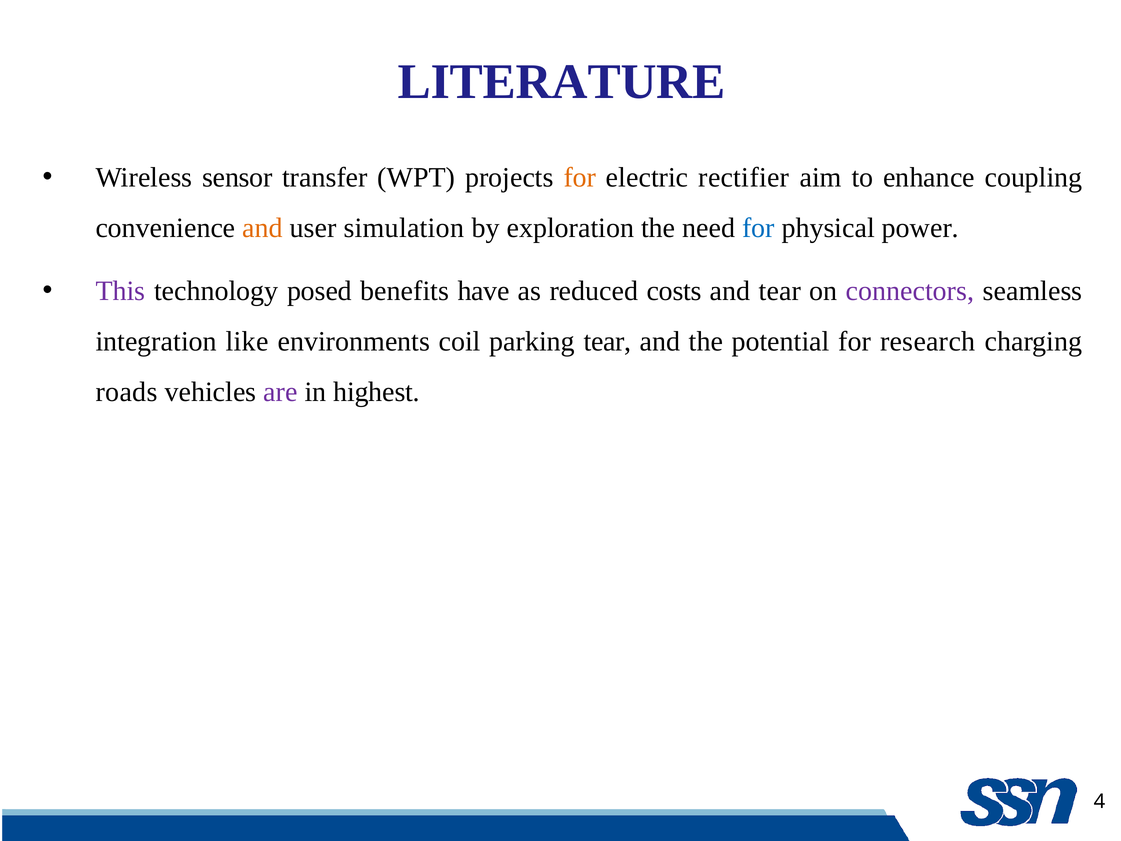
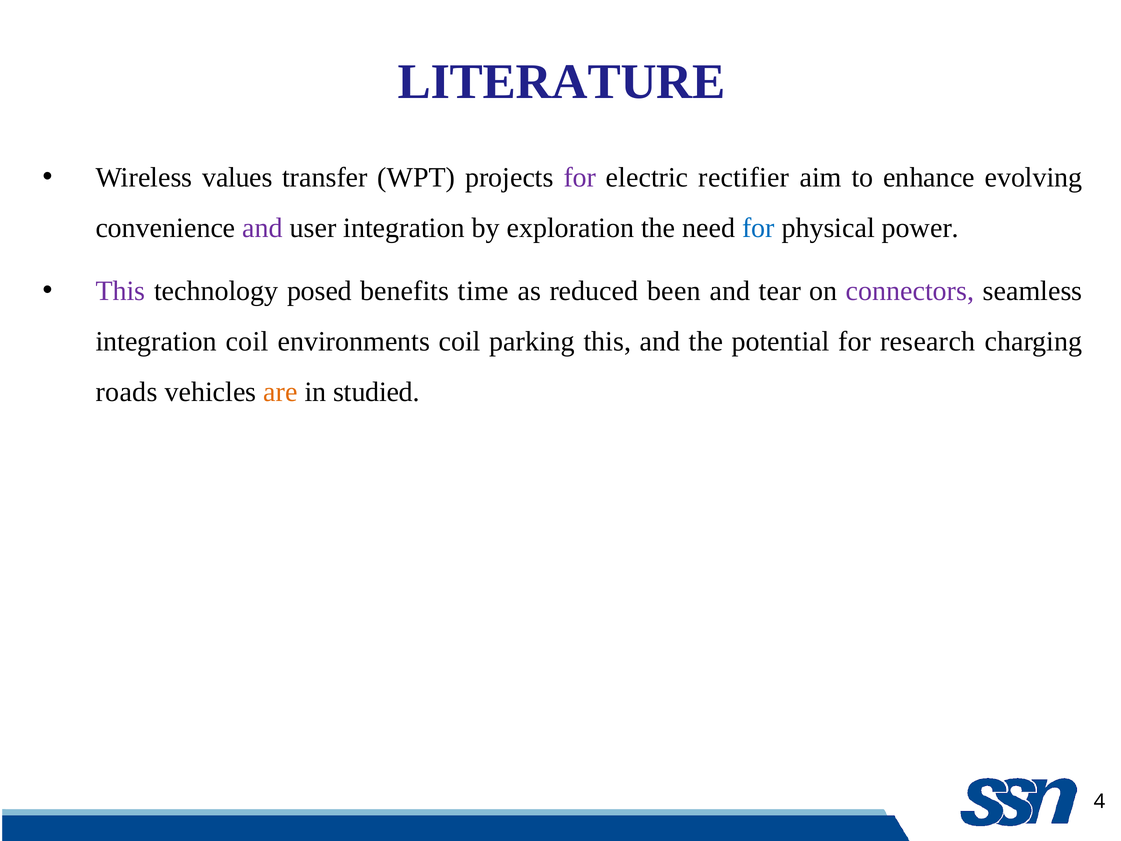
sensor: sensor -> values
for at (580, 178) colour: orange -> purple
coupling: coupling -> evolving
and at (263, 228) colour: orange -> purple
user simulation: simulation -> integration
have: have -> time
costs: costs -> been
integration like: like -> coil
parking tear: tear -> this
are colour: purple -> orange
highest: highest -> studied
